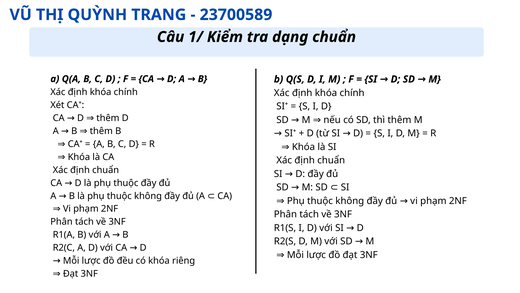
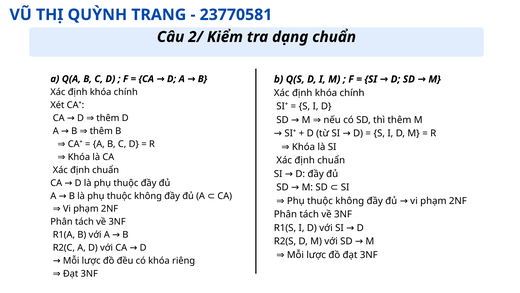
23700589: 23700589 -> 23770581
1/: 1/ -> 2/
